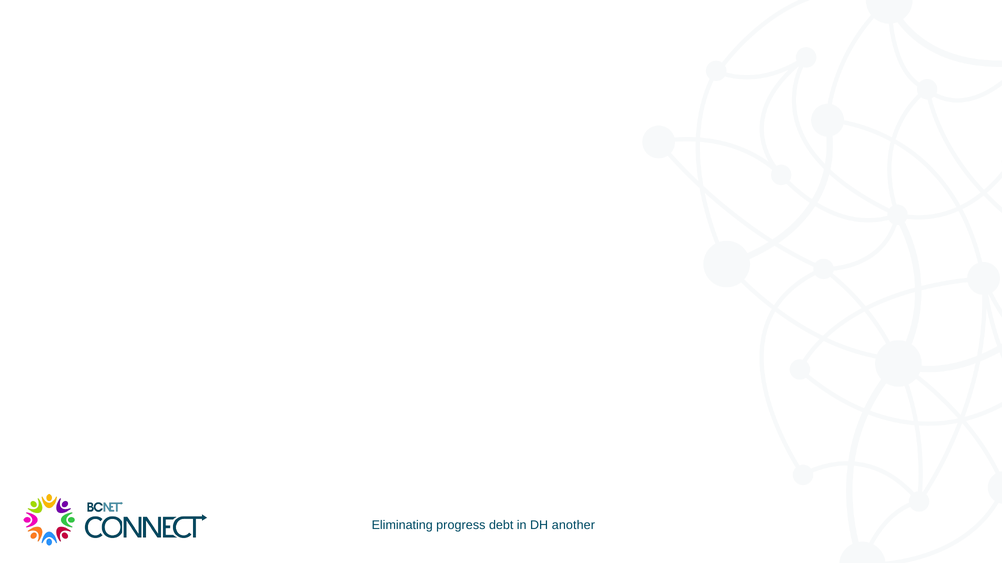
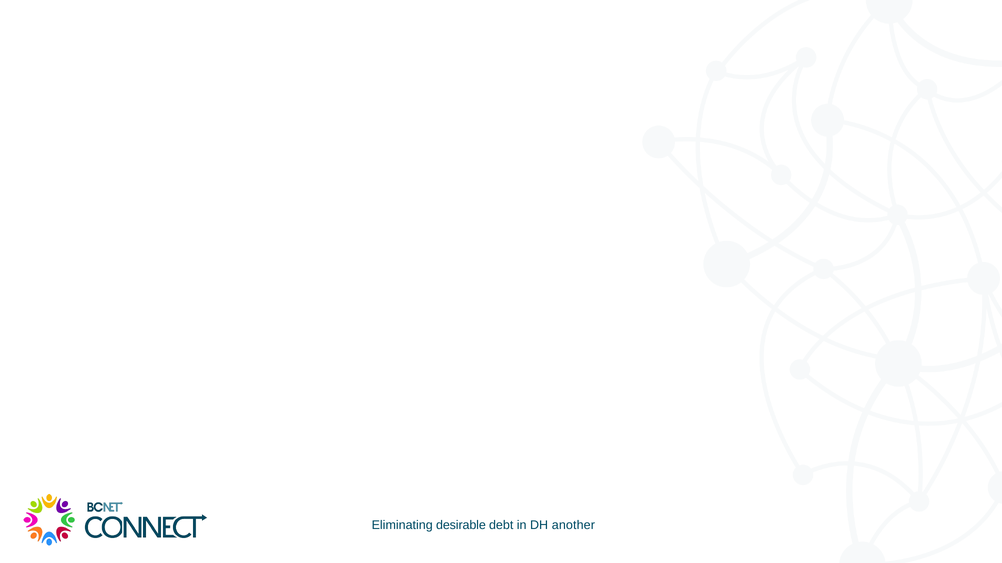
progress: progress -> desirable
